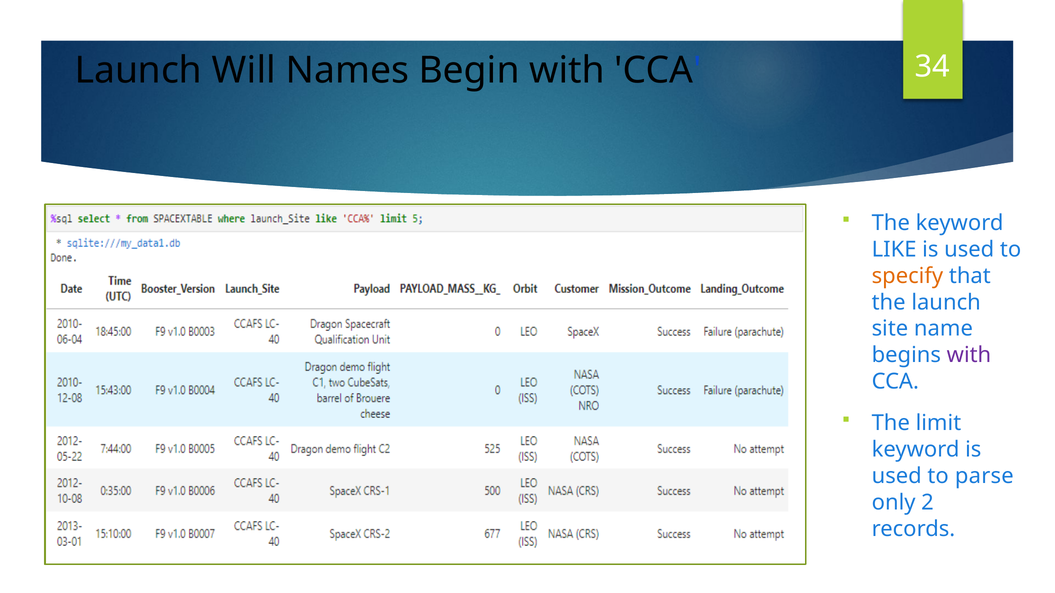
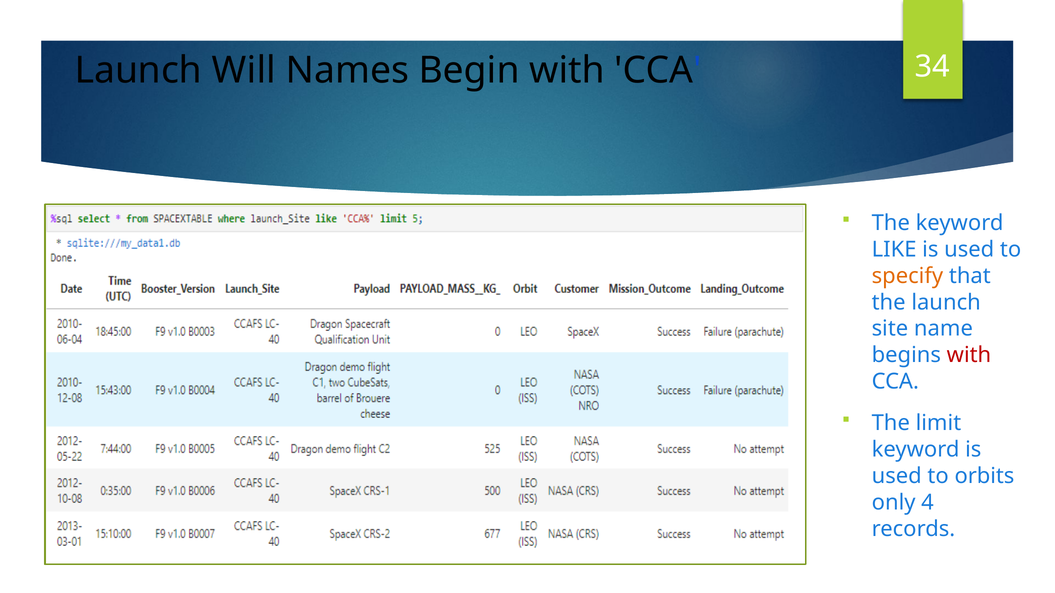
with at (969, 355) colour: purple -> red
parse: parse -> orbits
2: 2 -> 4
